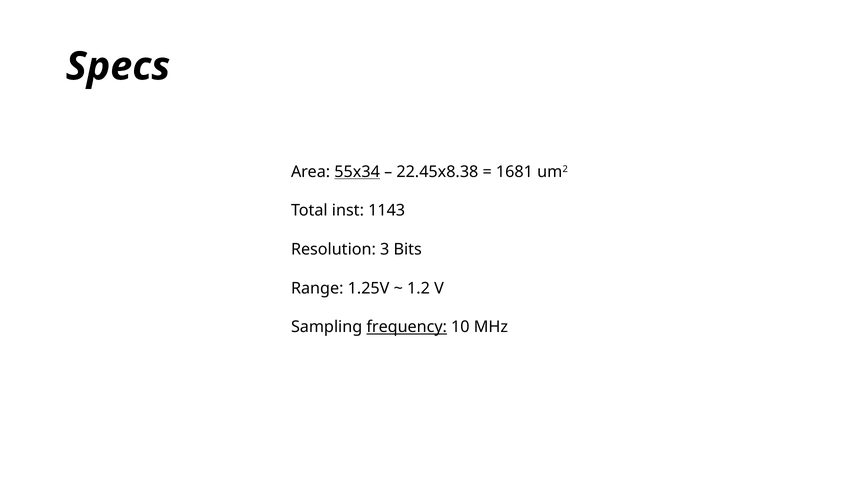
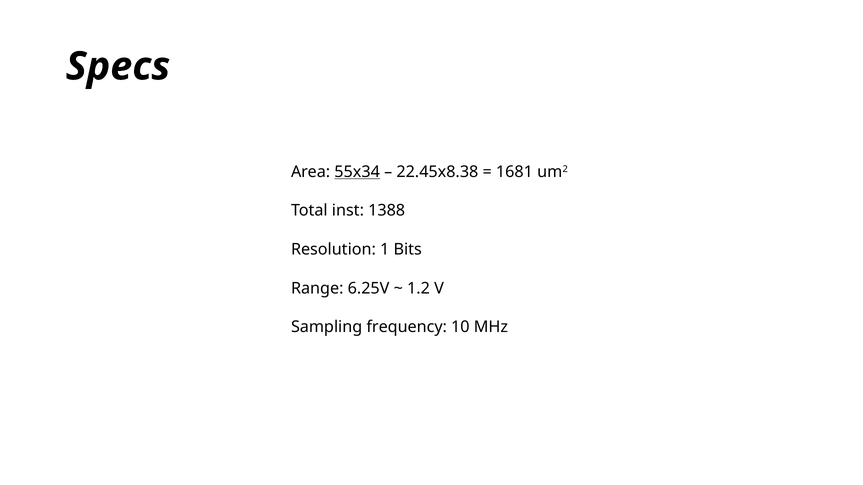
1143: 1143 -> 1388
3: 3 -> 1
1.25V: 1.25V -> 6.25V
frequency underline: present -> none
